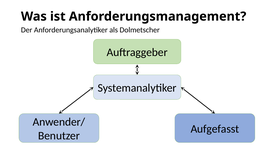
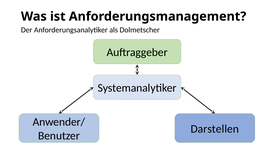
Aufgefasst: Aufgefasst -> Darstellen
